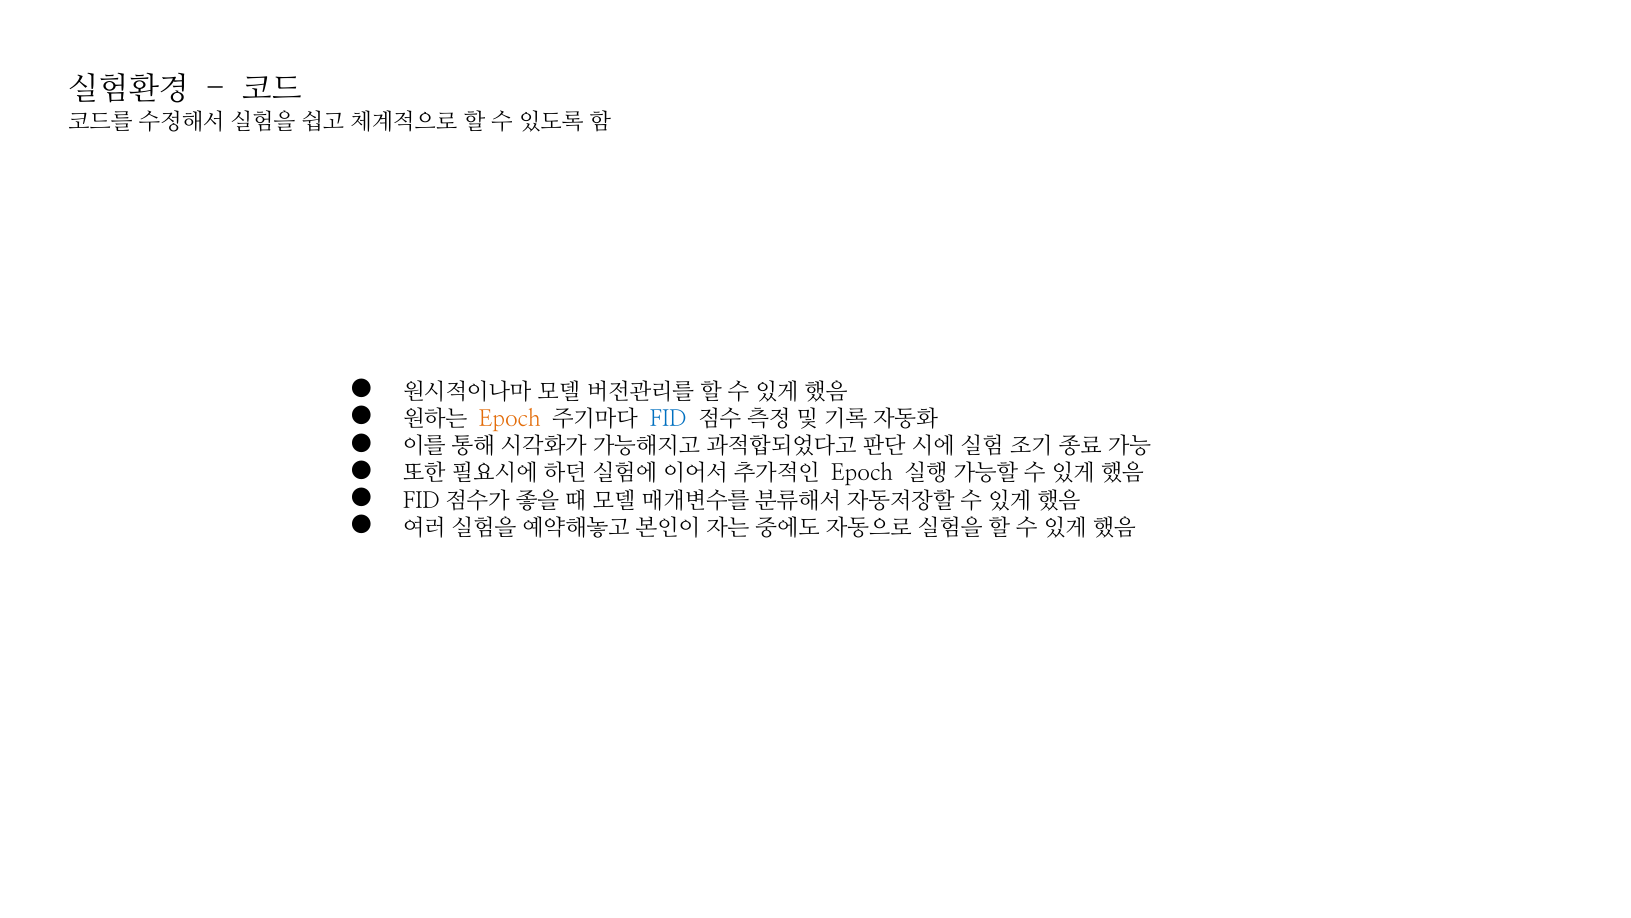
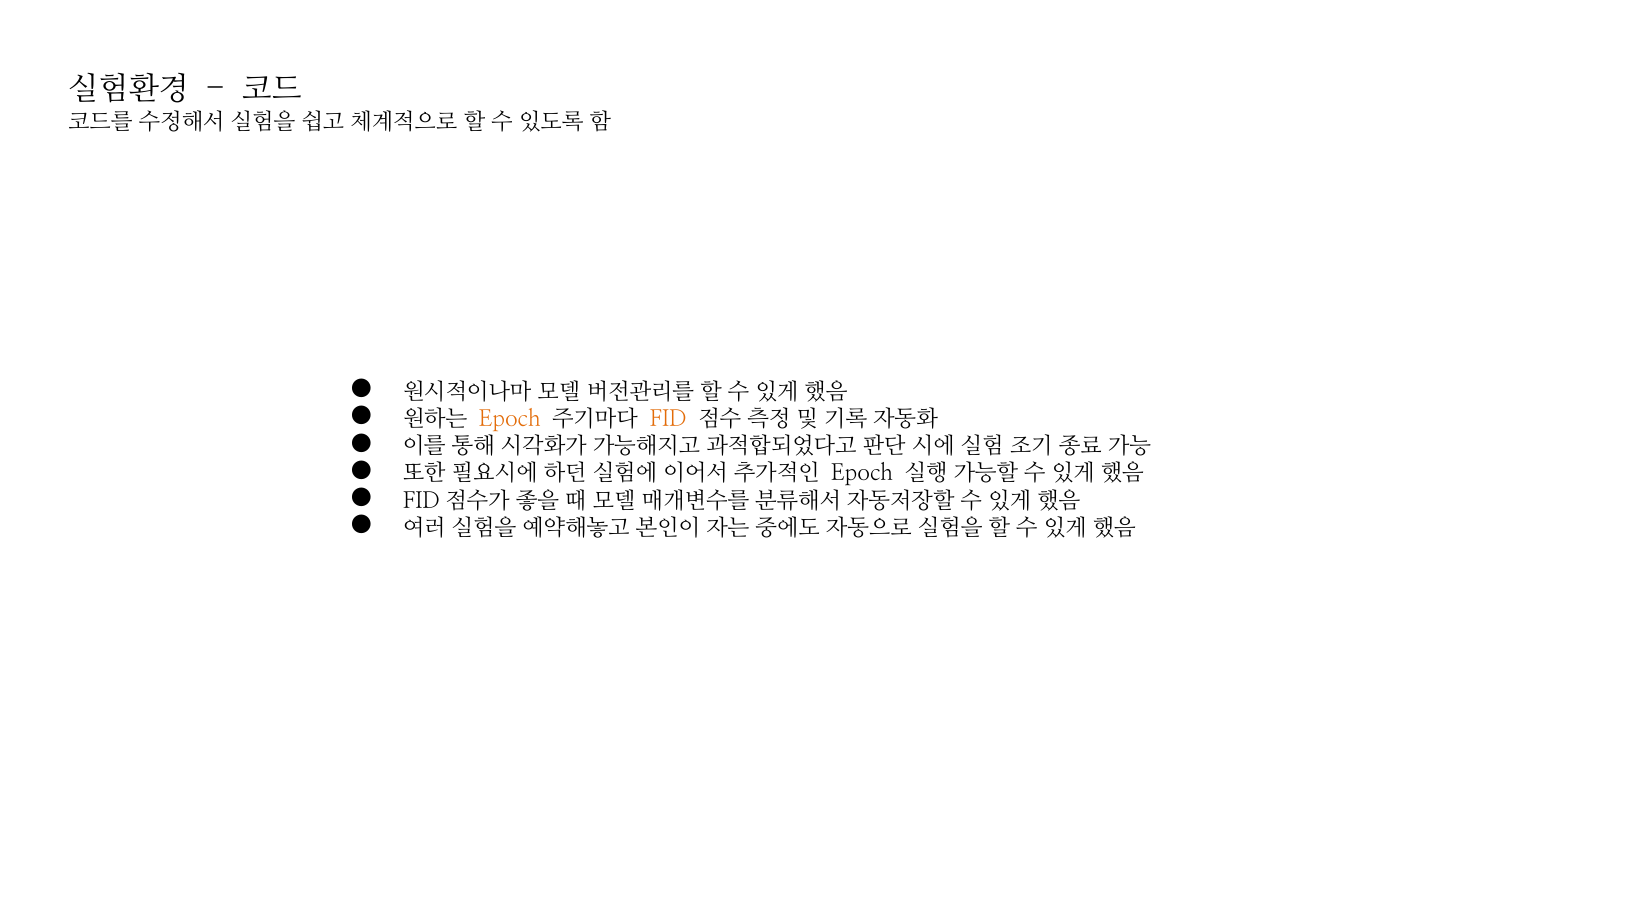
FID colour: blue -> orange
